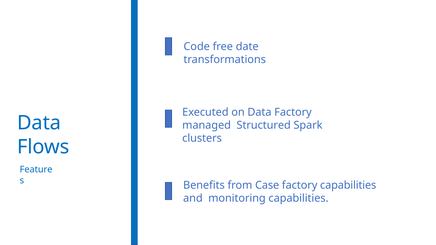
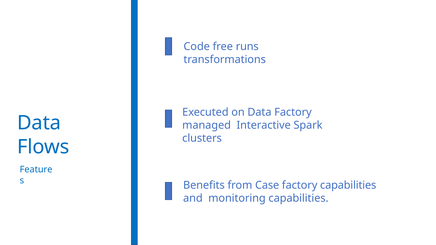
date: date -> runs
Structured: Structured -> Interactive
